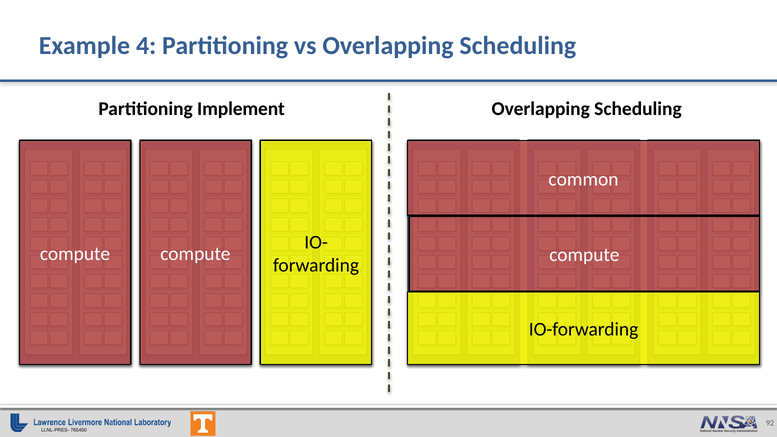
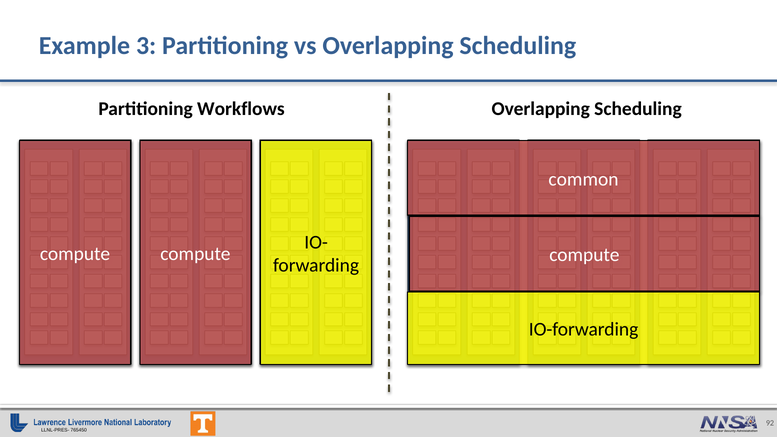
4: 4 -> 3
Implement: Implement -> Workflows
